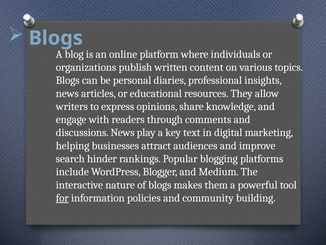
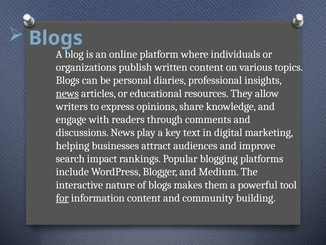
news at (67, 93) underline: none -> present
hinder: hinder -> impact
information policies: policies -> content
